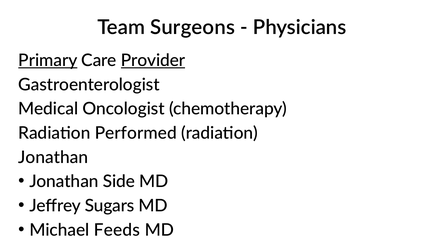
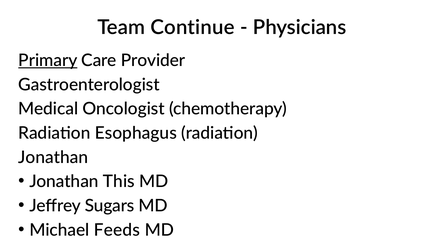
Surgeons: Surgeons -> Continue
Provider underline: present -> none
Performed: Performed -> Esophagus
Side: Side -> This
